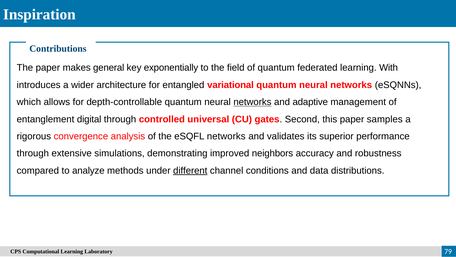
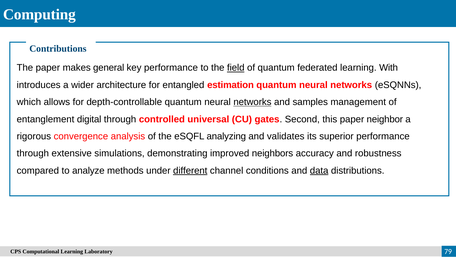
Inspiration: Inspiration -> Computing
key exponentially: exponentially -> performance
field underline: none -> present
variational: variational -> estimation
adaptive: adaptive -> samples
samples: samples -> neighbor
eSQFL networks: networks -> analyzing
data underline: none -> present
